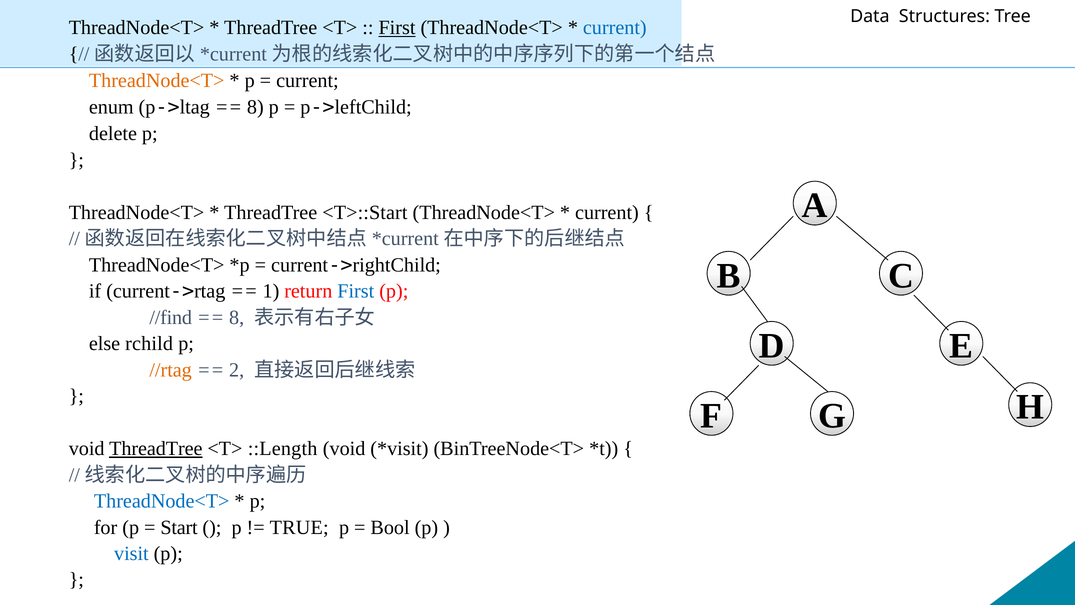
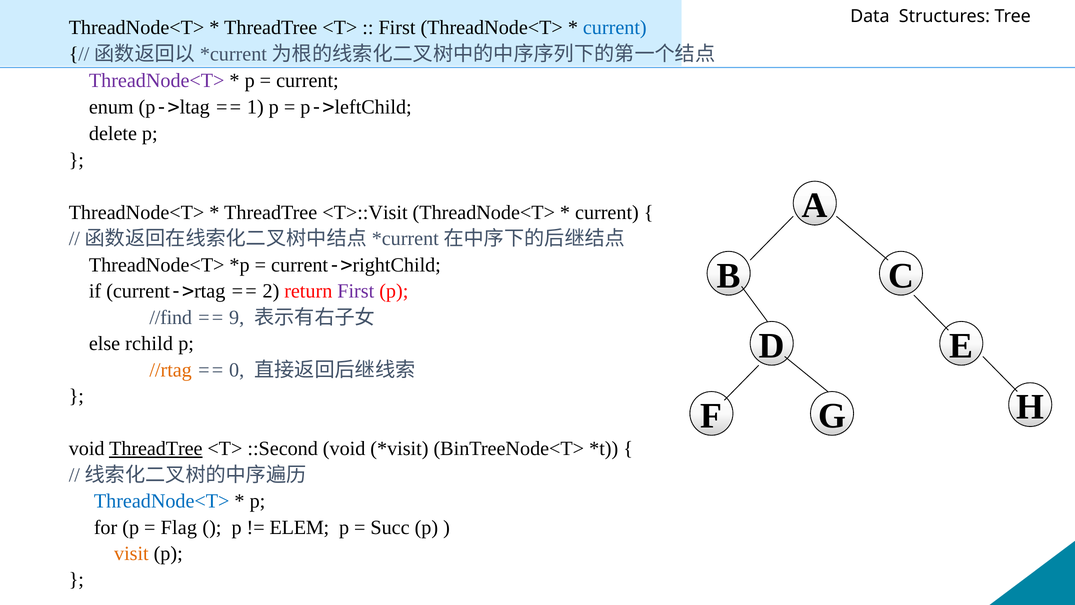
First at (397, 28) underline: present -> none
ThreadNode<T> at (157, 81) colour: orange -> purple
8 at (255, 107): 8 -> 1
<T>::Start: <T>::Start -> <T>::Visit
1: 1 -> 2
First at (356, 291) colour: blue -> purple
8 at (237, 317): 8 -> 9
2: 2 -> 0
::Length: ::Length -> ::Second
Start: Start -> Flag
TRUE: TRUE -> ELEM
Bool: Bool -> Succ
visit colour: blue -> orange
